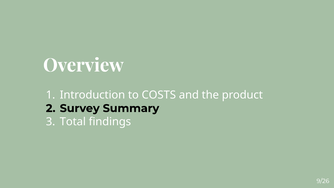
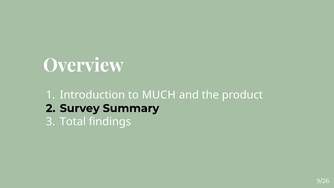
COSTS: COSTS -> MUCH
